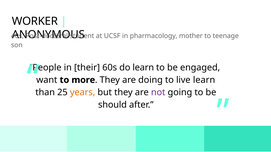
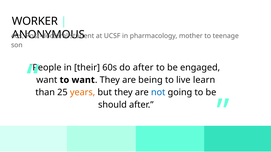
do learn: learn -> after
to more: more -> want
doing: doing -> being
not colour: purple -> blue
